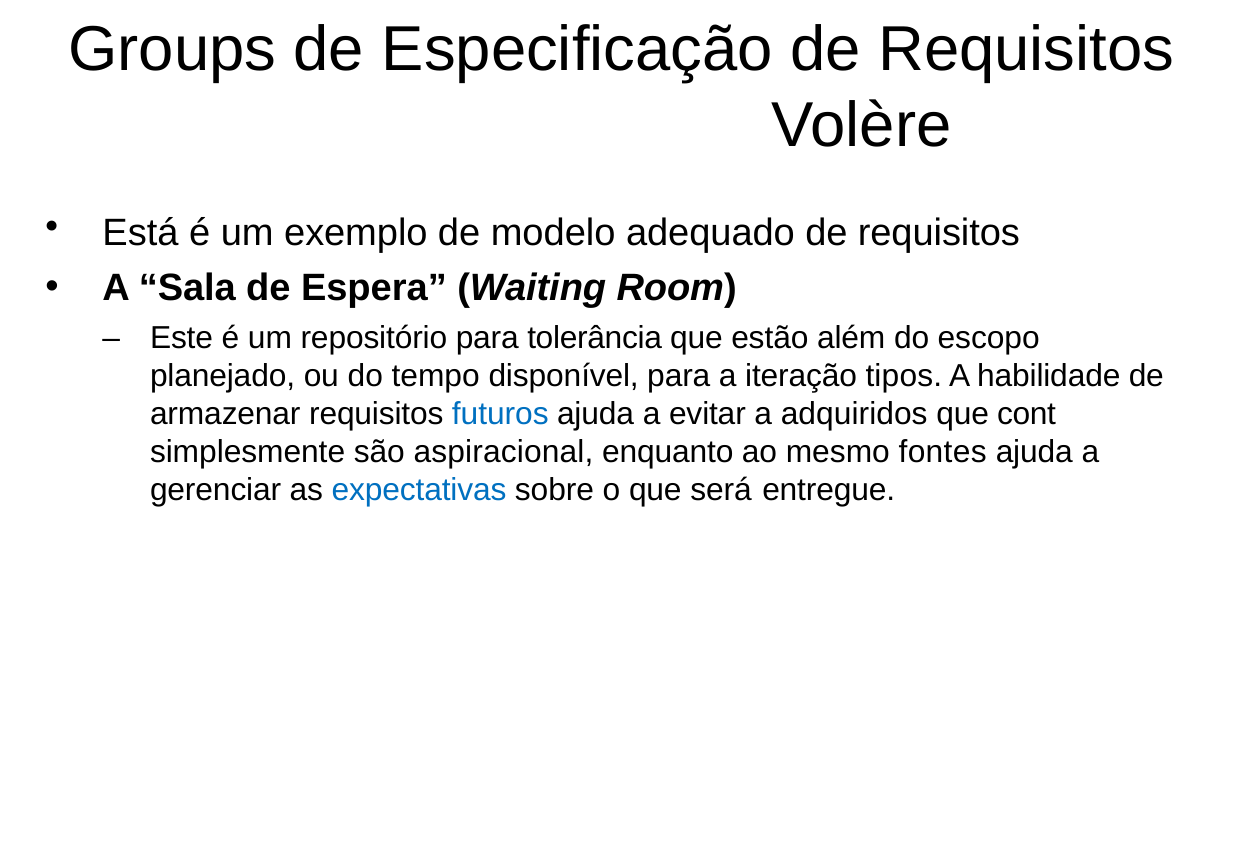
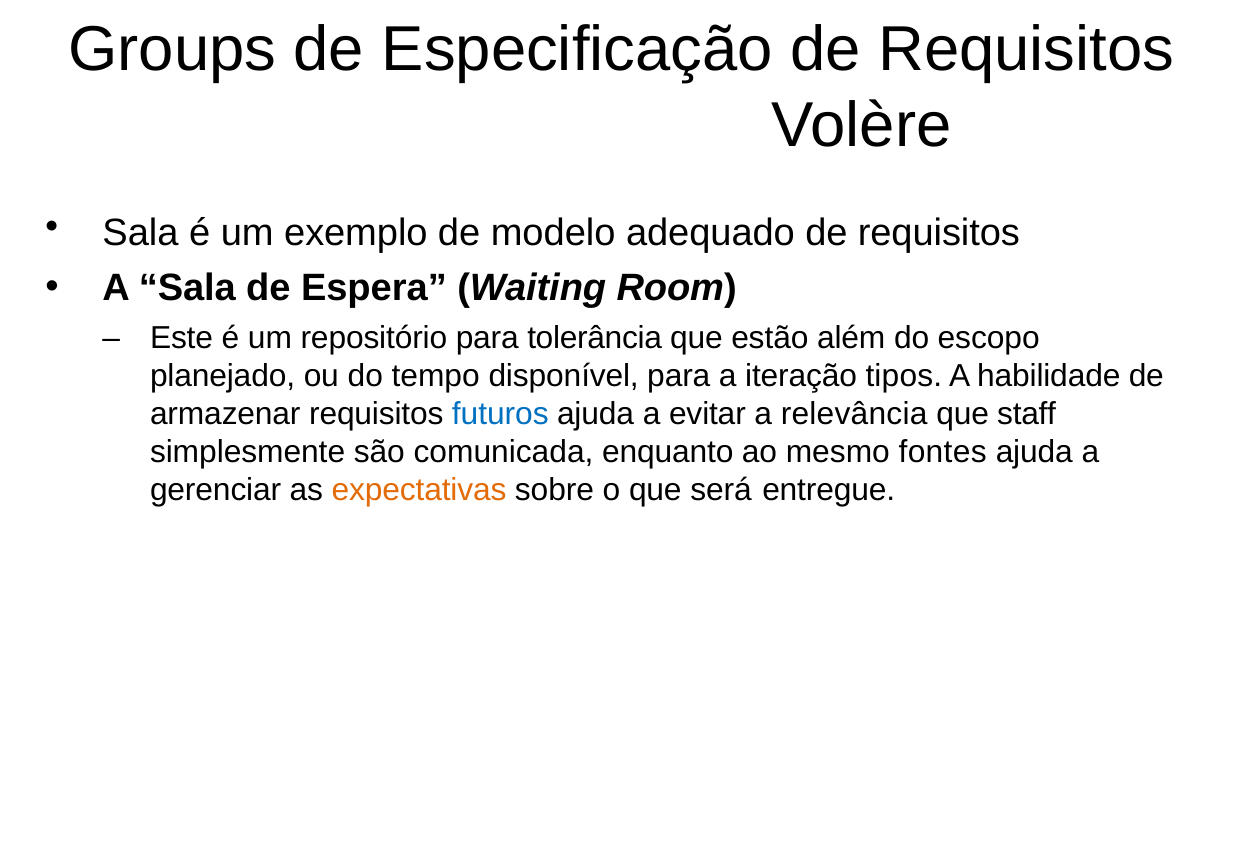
Está at (140, 234): Está -> Sala
adquiridos: adquiridos -> relevância
cont: cont -> staff
aspiracional: aspiracional -> comunicada
expectativas colour: blue -> orange
